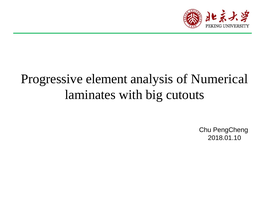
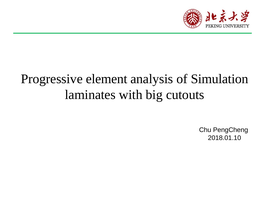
Numerical: Numerical -> Simulation
